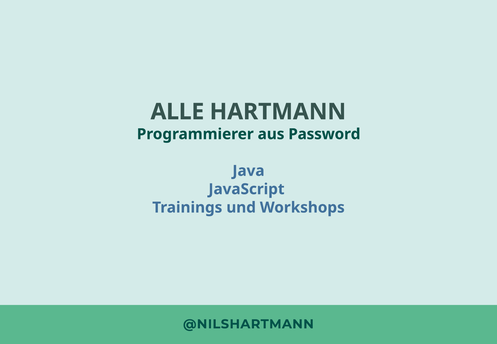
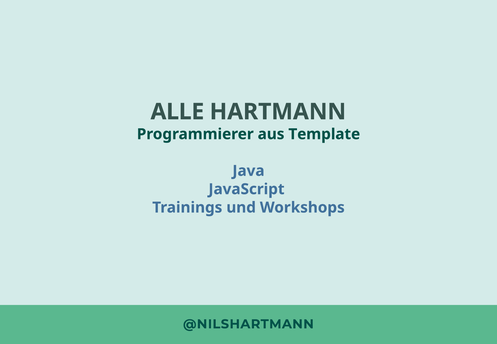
Password: Password -> Template
